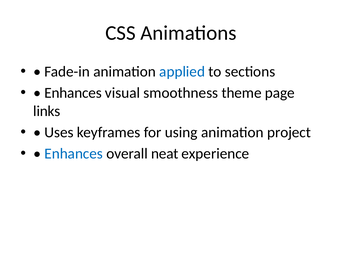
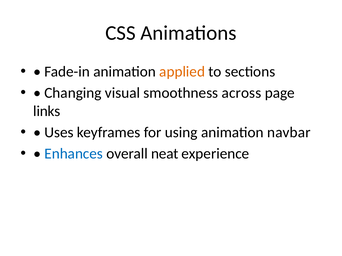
applied colour: blue -> orange
Enhances at (73, 93): Enhances -> Changing
theme: theme -> across
project: project -> navbar
